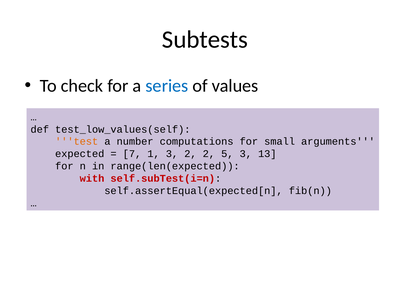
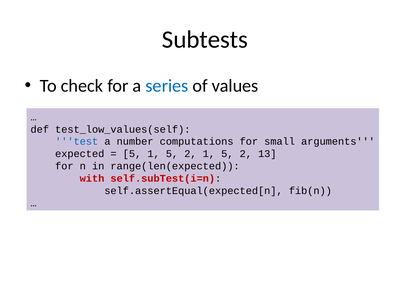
test colour: orange -> blue
7 at (132, 154): 7 -> 5
3 at (172, 154): 3 -> 5
2 2: 2 -> 1
3 at (246, 154): 3 -> 2
